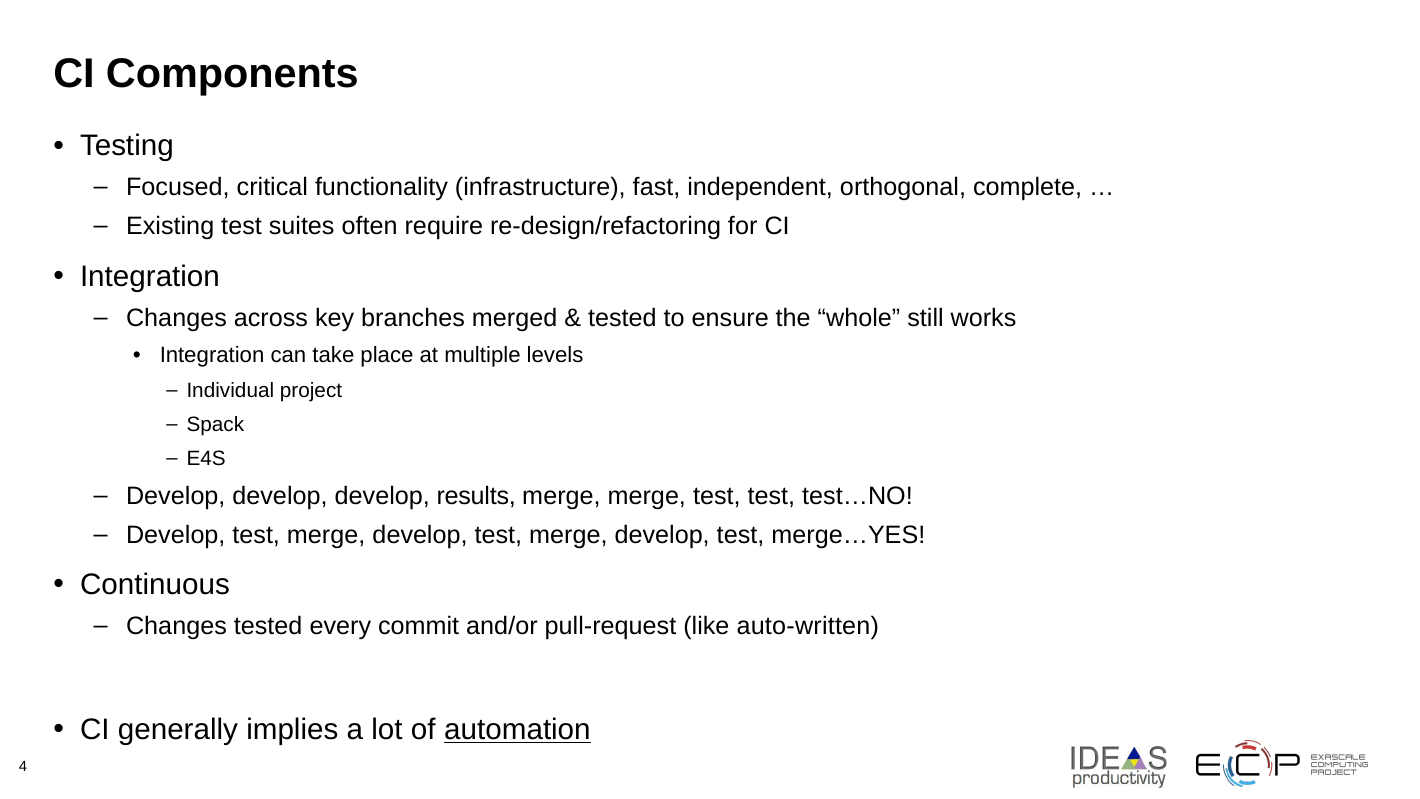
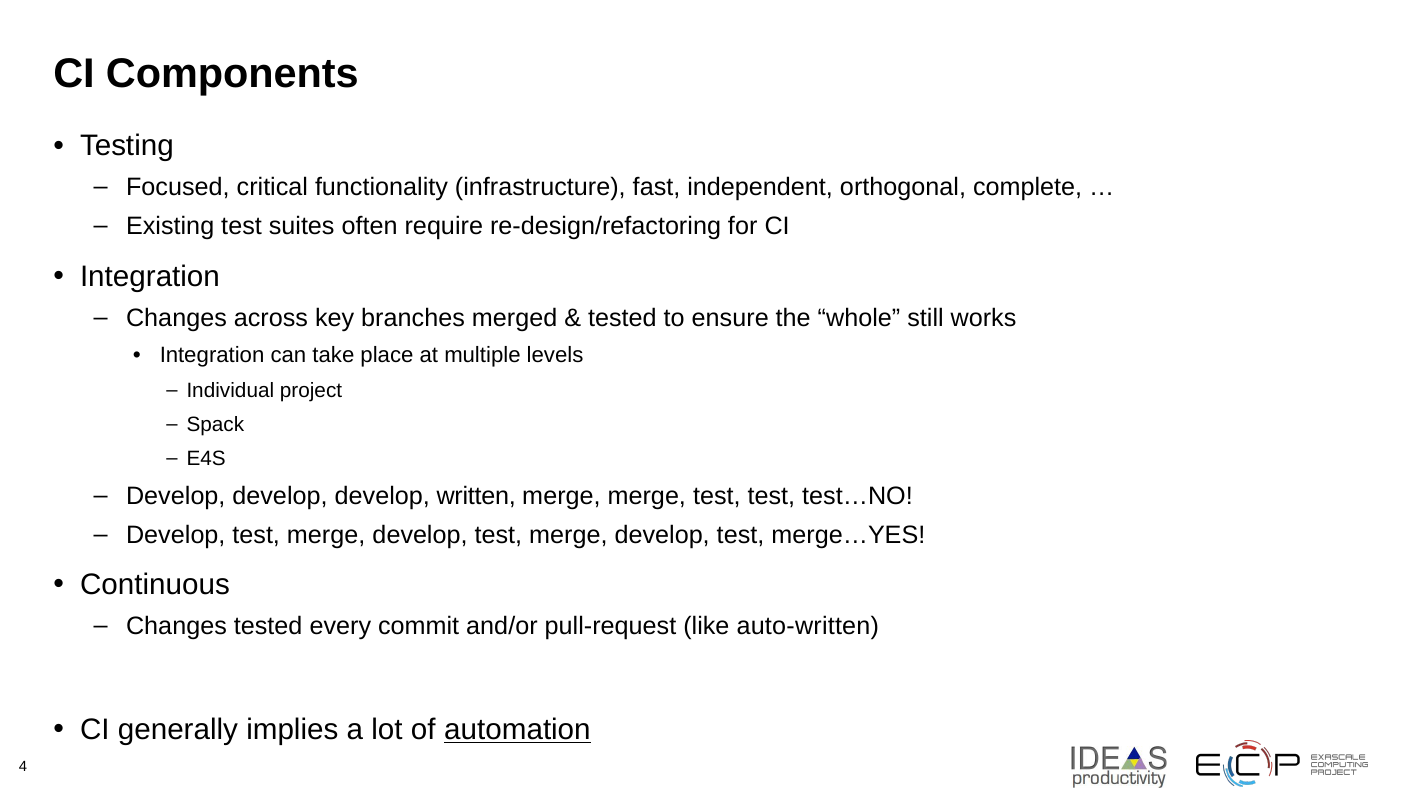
results: results -> written
